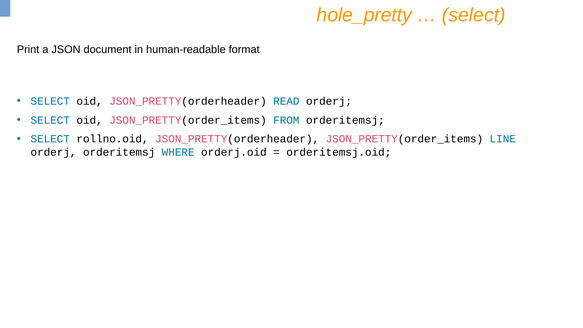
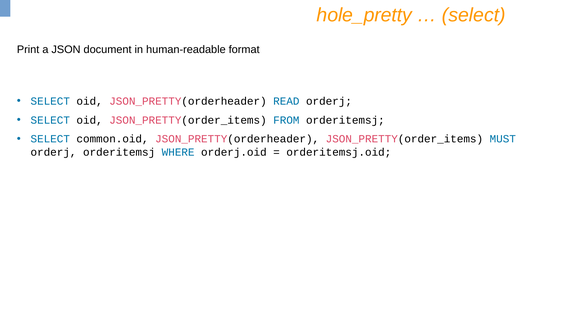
rollno.oid: rollno.oid -> common.oid
LINE: LINE -> MUST
